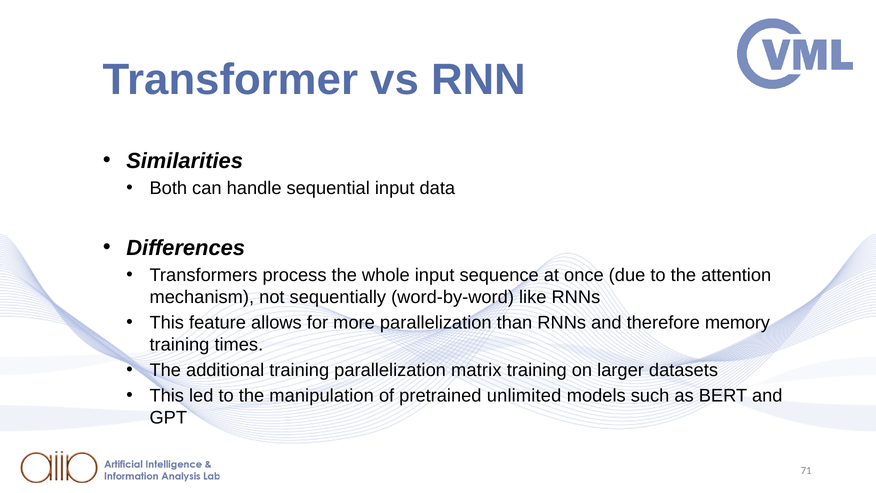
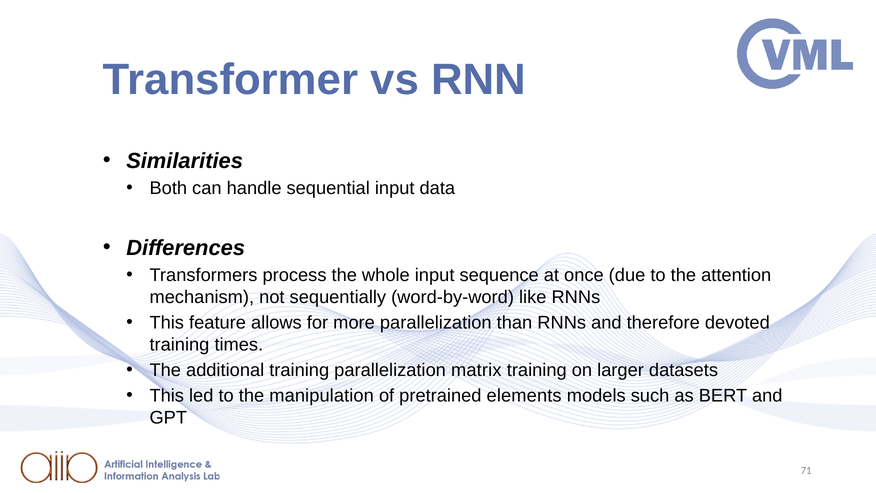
memory: memory -> devoted
unlimited: unlimited -> elements
